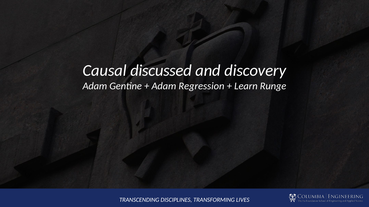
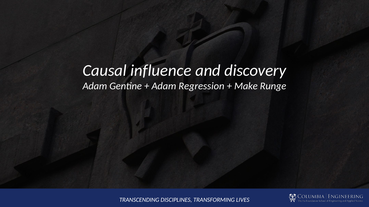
discussed: discussed -> influence
Learn: Learn -> Make
